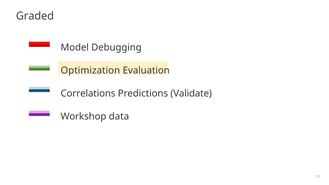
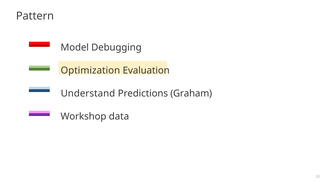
Graded: Graded -> Pattern
Correlations: Correlations -> Understand
Validate: Validate -> Graham
